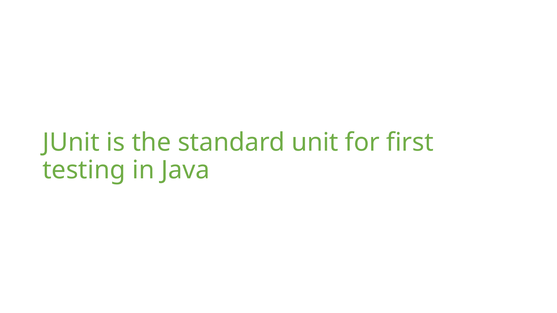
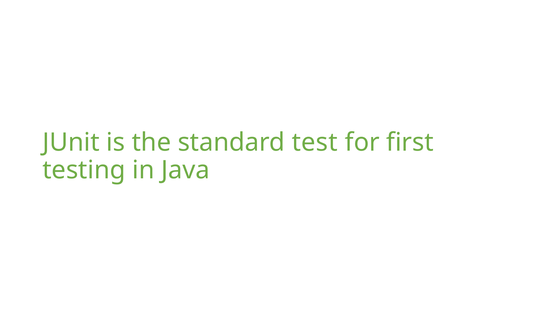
unit: unit -> test
